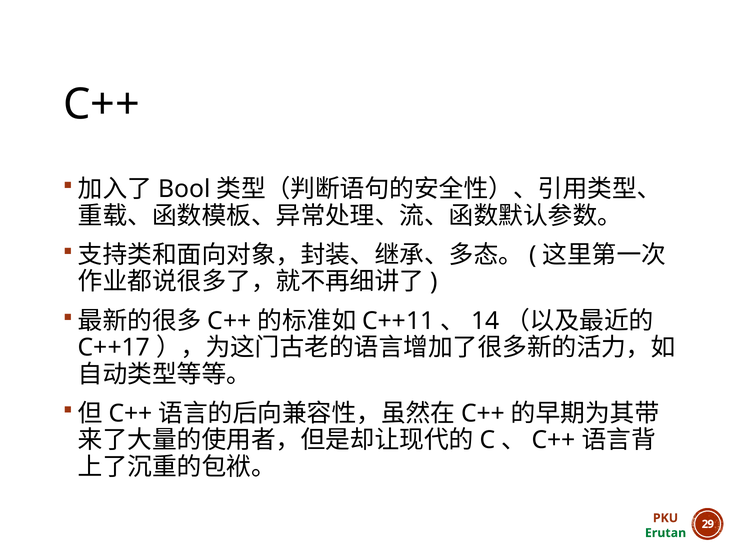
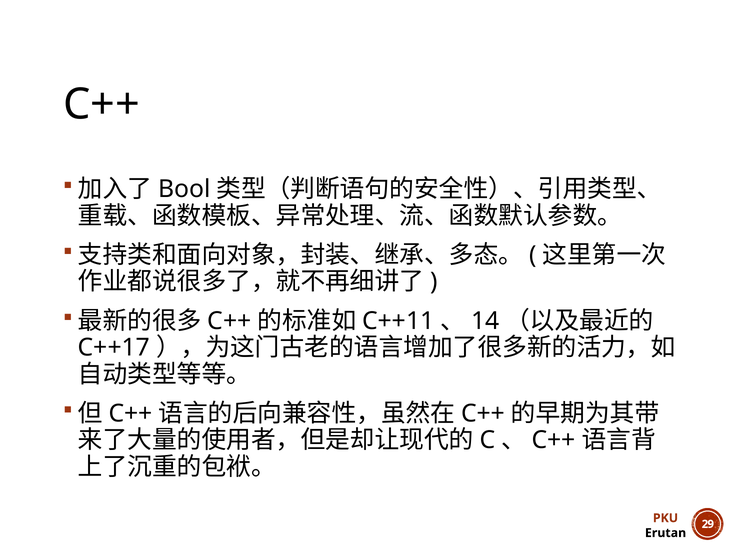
Erutan colour: green -> black
